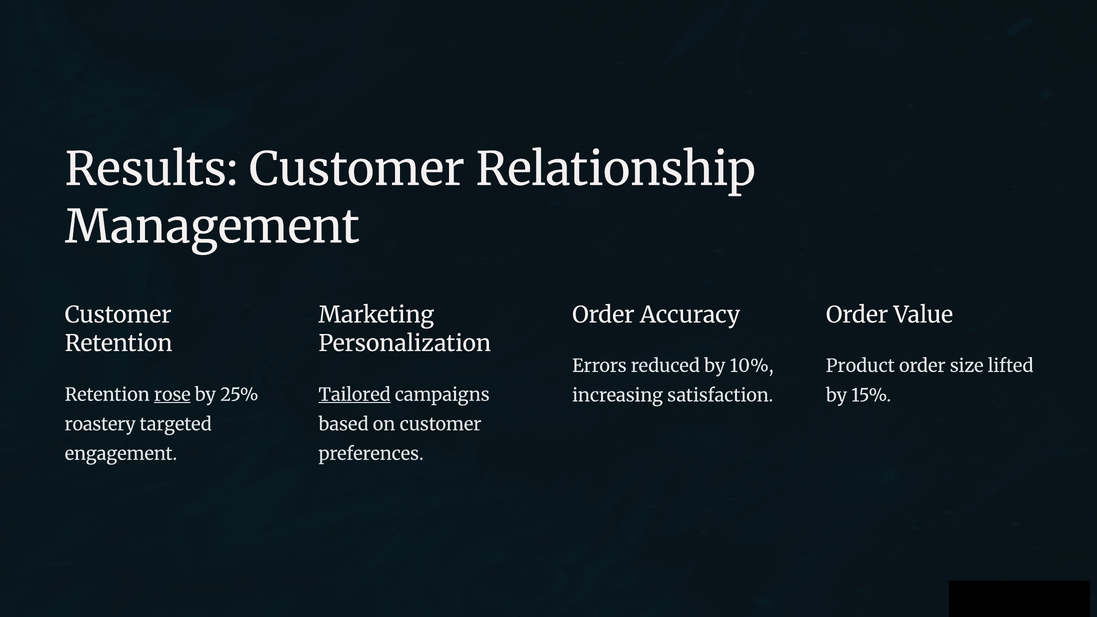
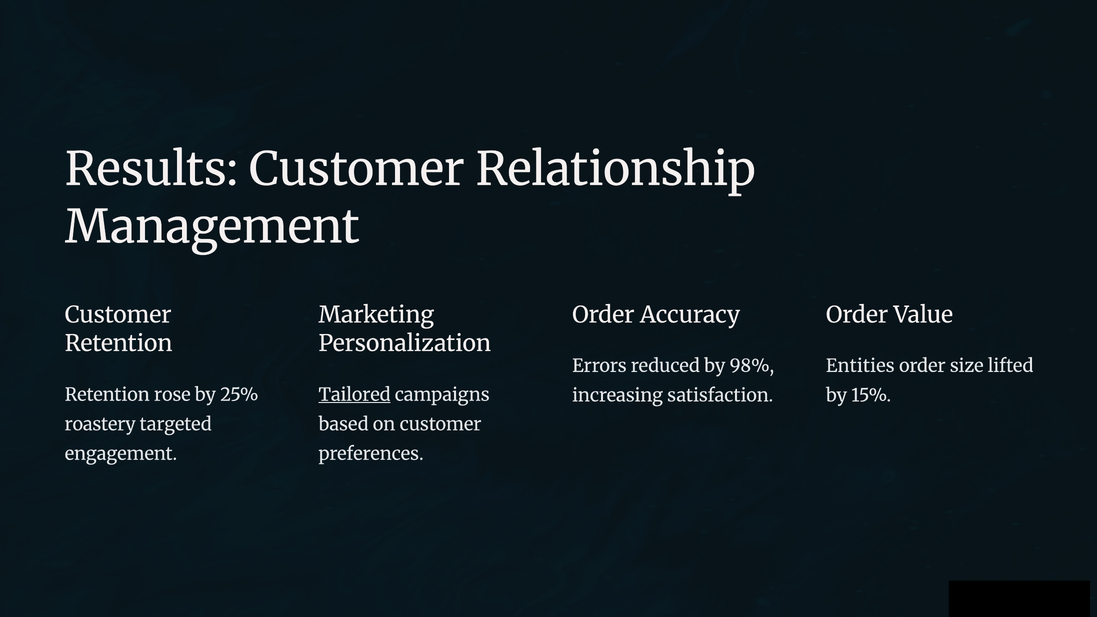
10%: 10% -> 98%
Product: Product -> Entities
rose underline: present -> none
